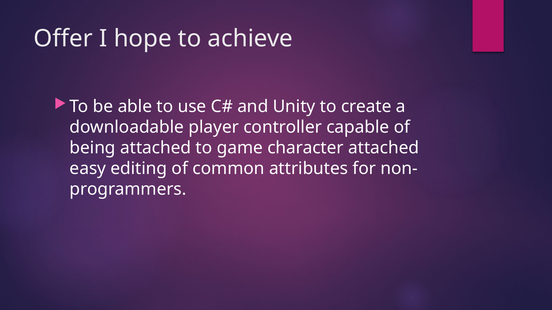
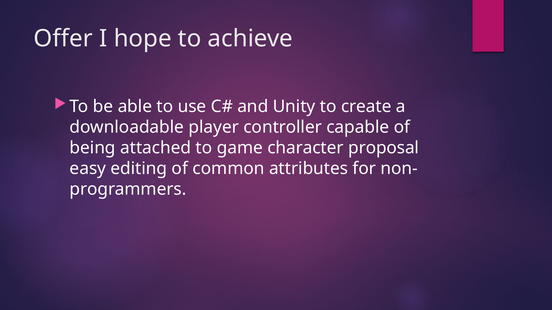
character attached: attached -> proposal
